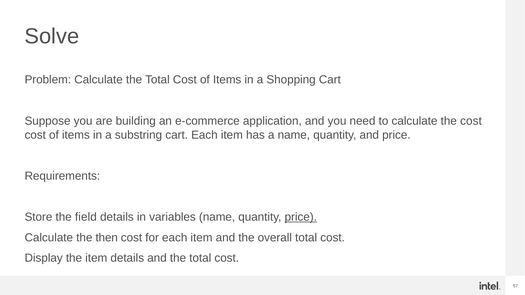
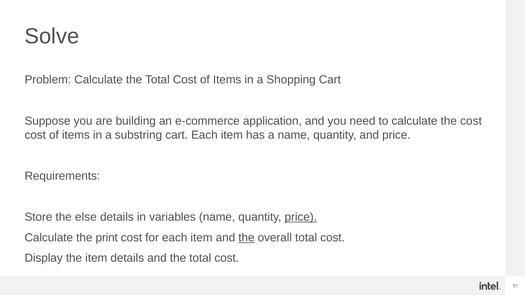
field: field -> else
then: then -> print
the at (246, 238) underline: none -> present
